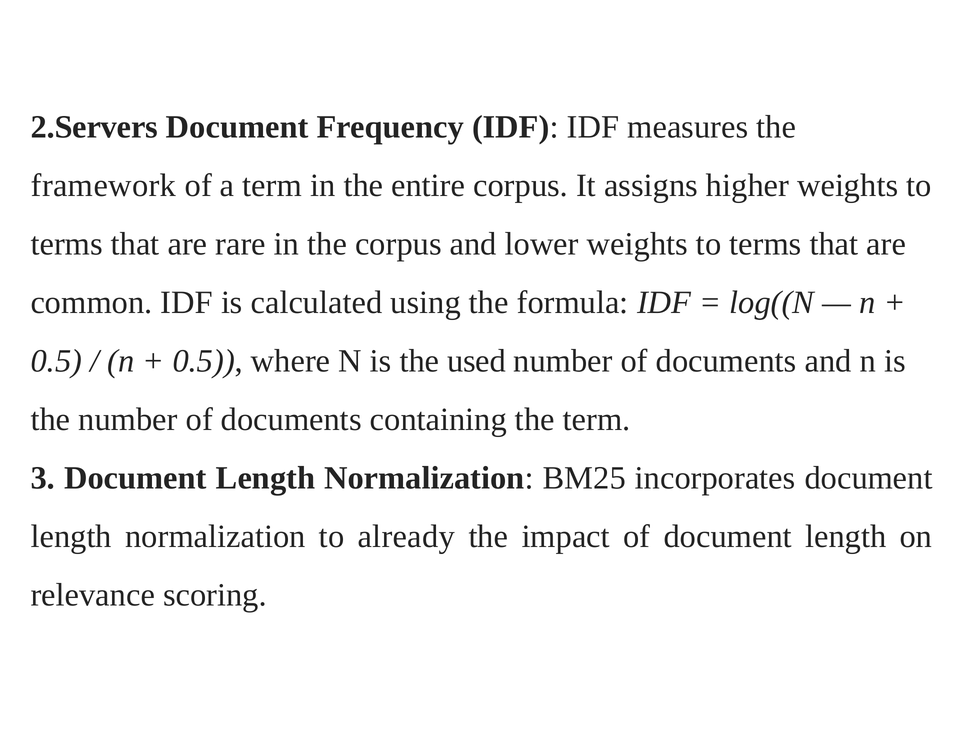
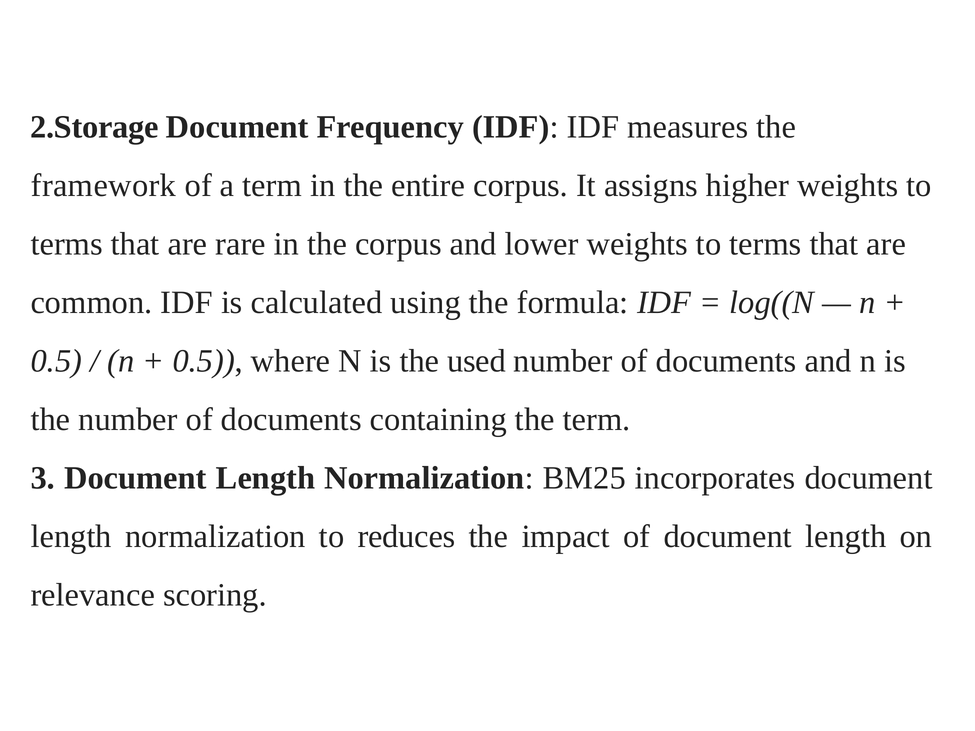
2.Servers: 2.Servers -> 2.Storage
already: already -> reduces
